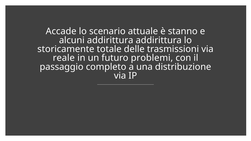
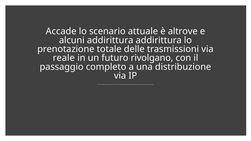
stanno: stanno -> altrove
storicamente: storicamente -> prenotazione
problemi: problemi -> rivolgano
